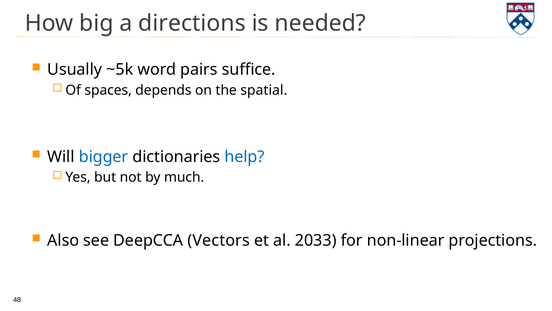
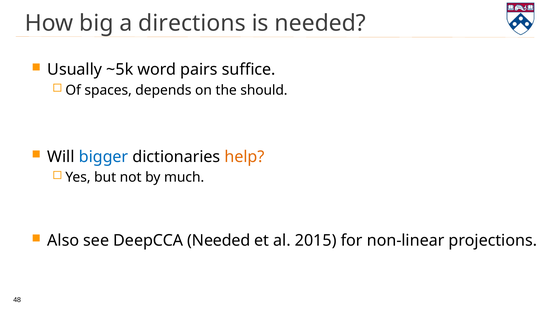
spatial: spatial -> should
help colour: blue -> orange
DeepCCA Vectors: Vectors -> Needed
2033: 2033 -> 2015
